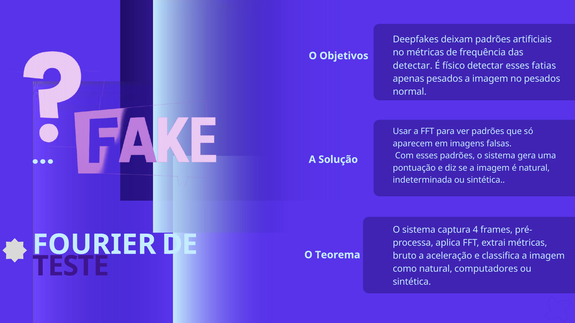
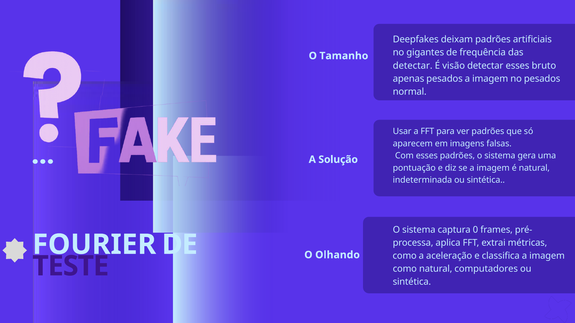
no métricas: métricas -> gigantes
Objetivos: Objetivos -> Tamanho
físico: físico -> visão
fatias: fatias -> bruto
4: 4 -> 0
Teorema: Teorema -> Olhando
bruto at (405, 256): bruto -> como
